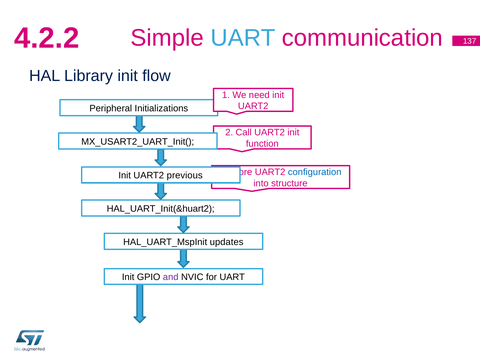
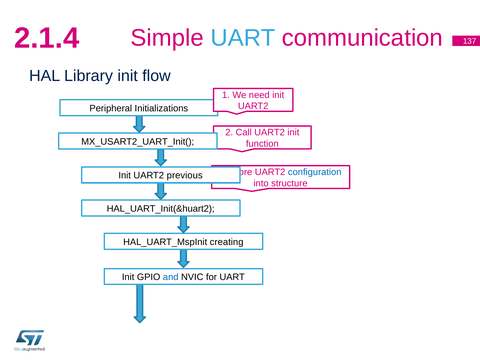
4.2.2: 4.2.2 -> 2.1.4
updates: updates -> creating
and colour: purple -> blue
